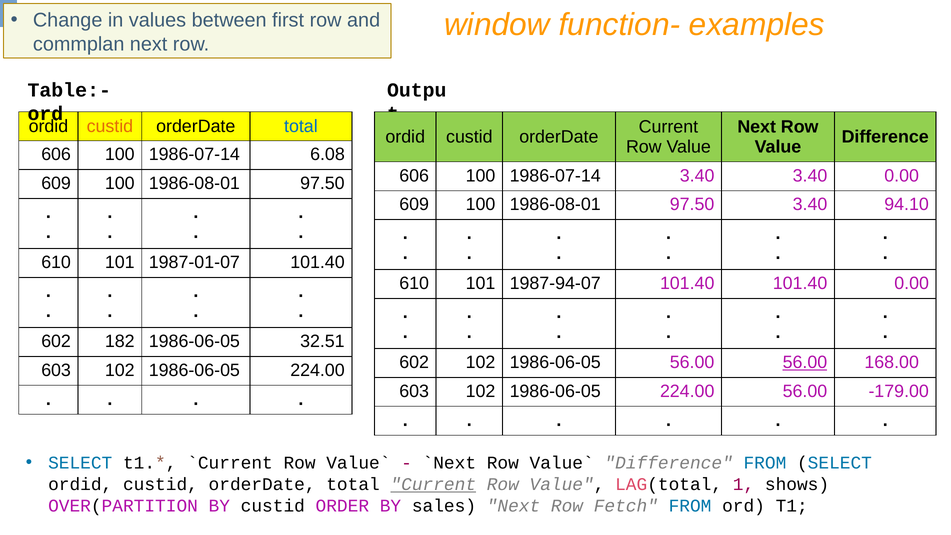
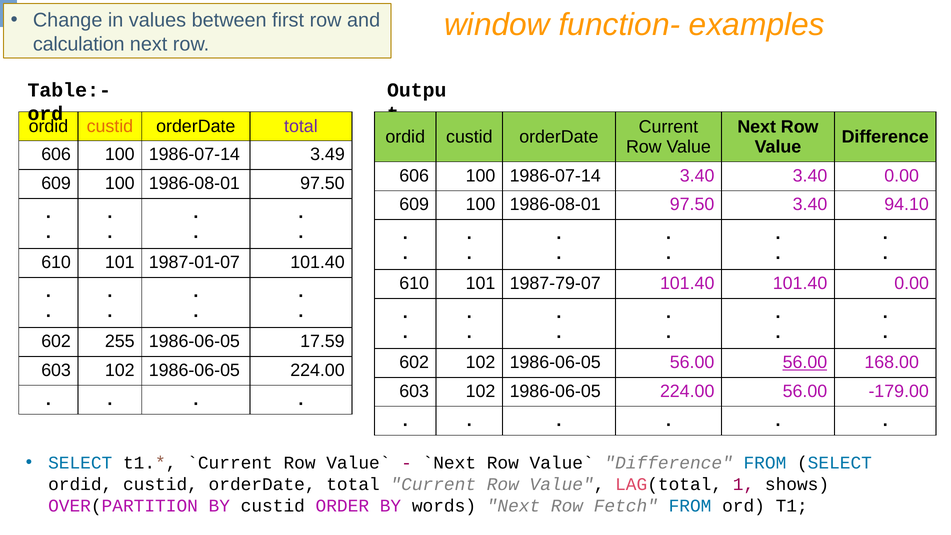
commplan: commplan -> calculation
total at (301, 127) colour: blue -> purple
6.08: 6.08 -> 3.49
1987-94-07: 1987-94-07 -> 1987-79-07
182: 182 -> 255
32.51: 32.51 -> 17.59
Current at (433, 484) underline: present -> none
sales: sales -> words
